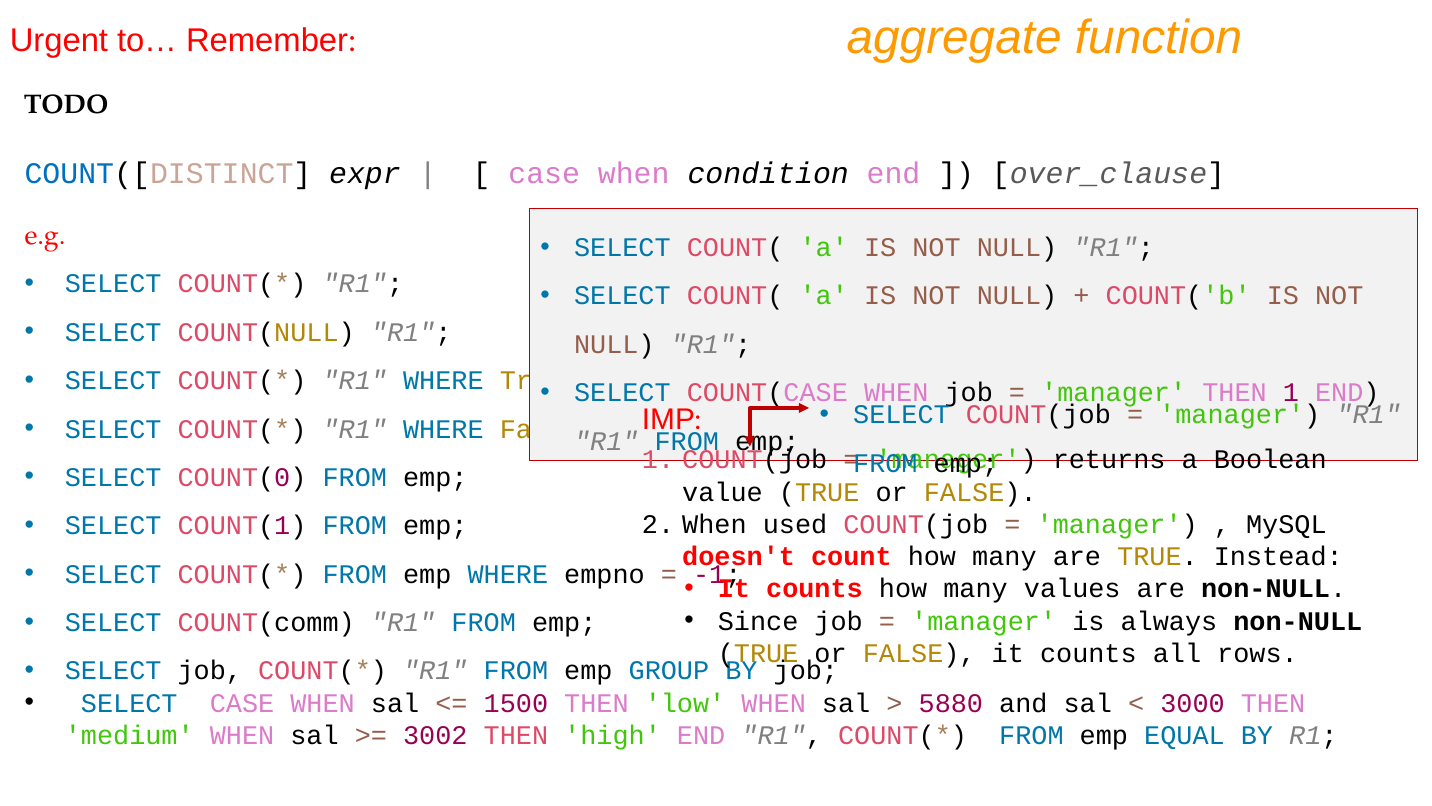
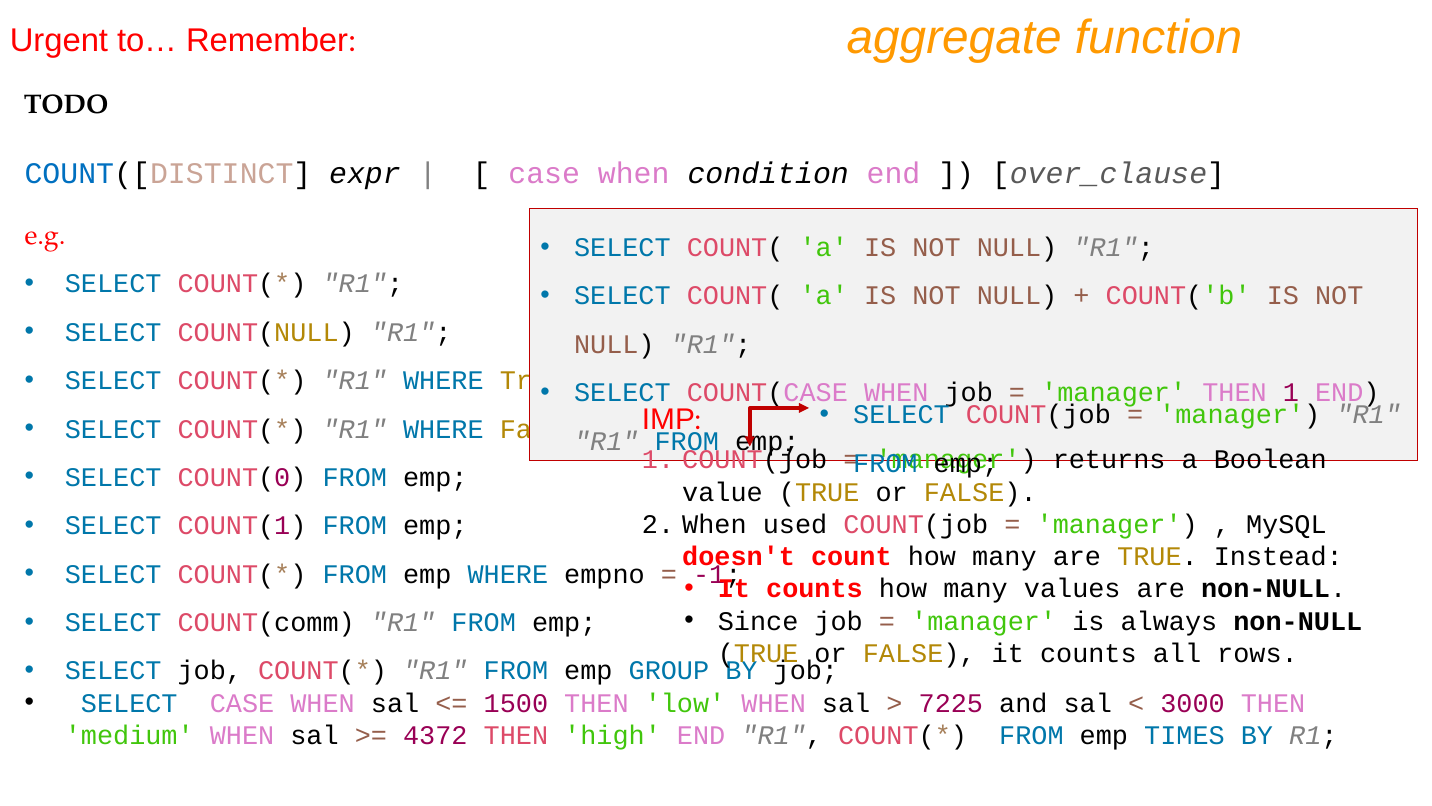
5880: 5880 -> 7225
3002: 3002 -> 4372
EQUAL: EQUAL -> TIMES
